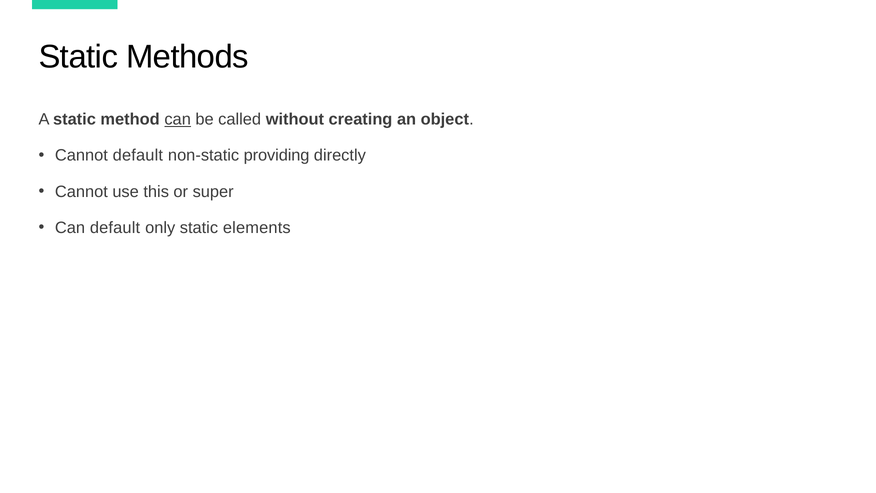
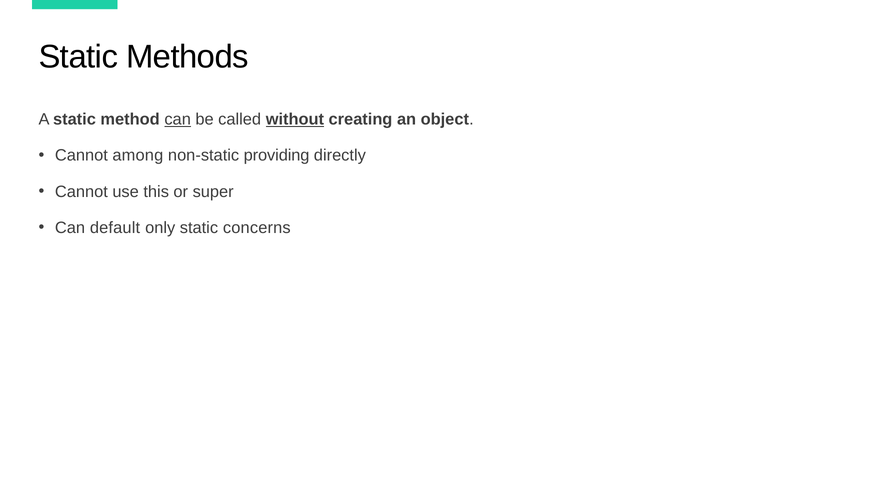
without underline: none -> present
Cannot default: default -> among
elements: elements -> concerns
